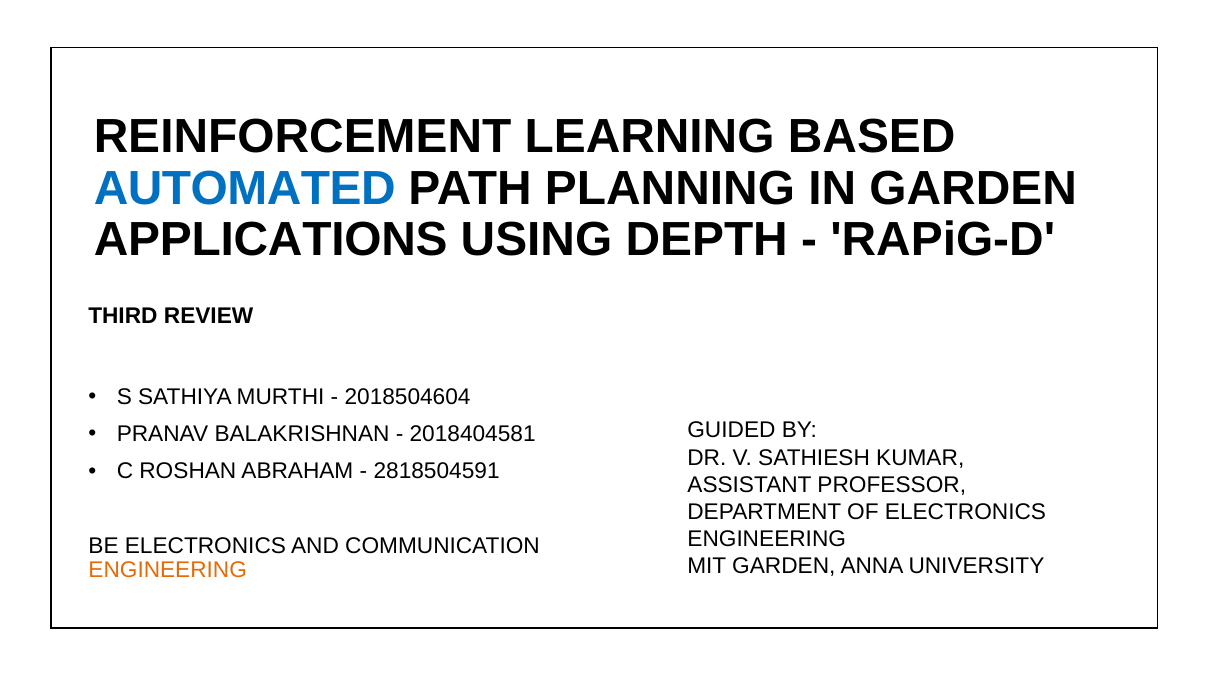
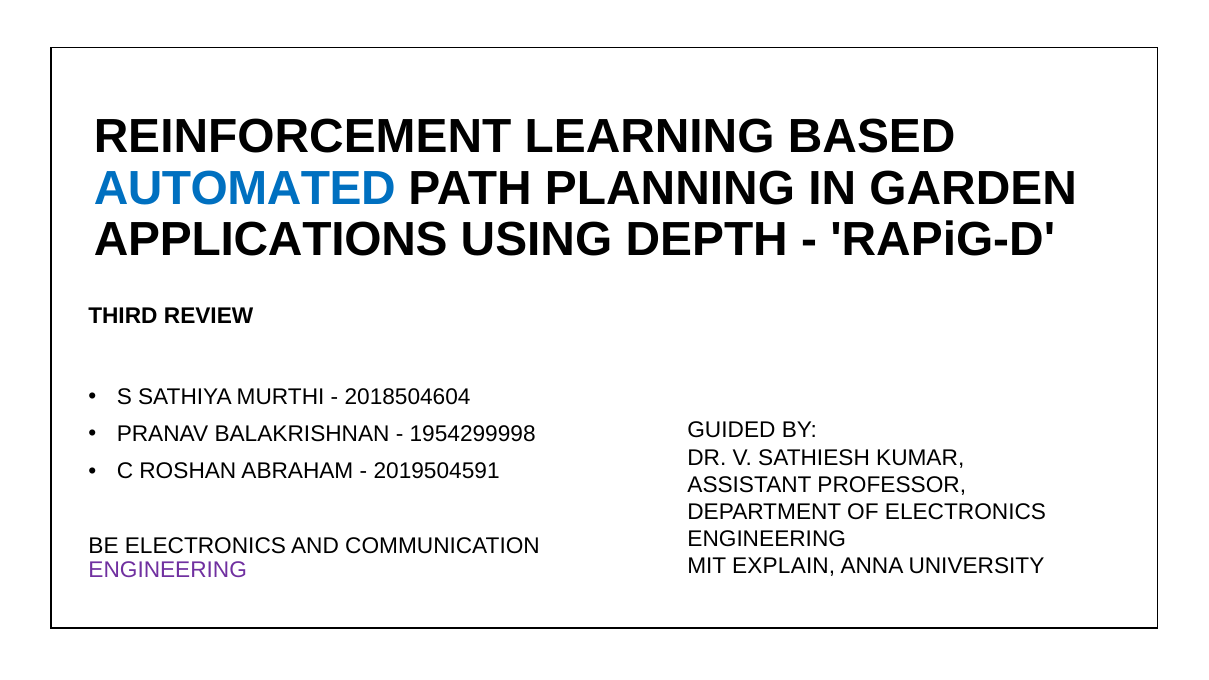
2018404581: 2018404581 -> 1954299998
2818504591: 2818504591 -> 2019504591
MIT GARDEN: GARDEN -> EXPLAIN
ENGINEERING at (168, 570) colour: orange -> purple
